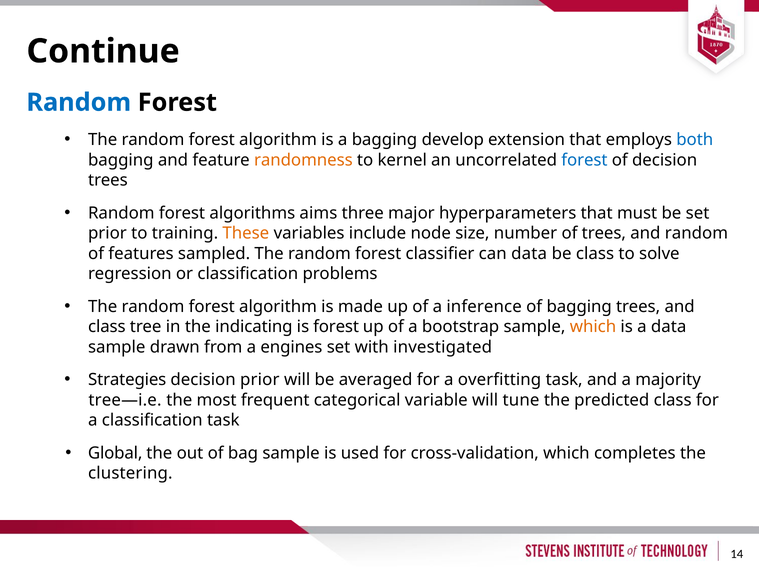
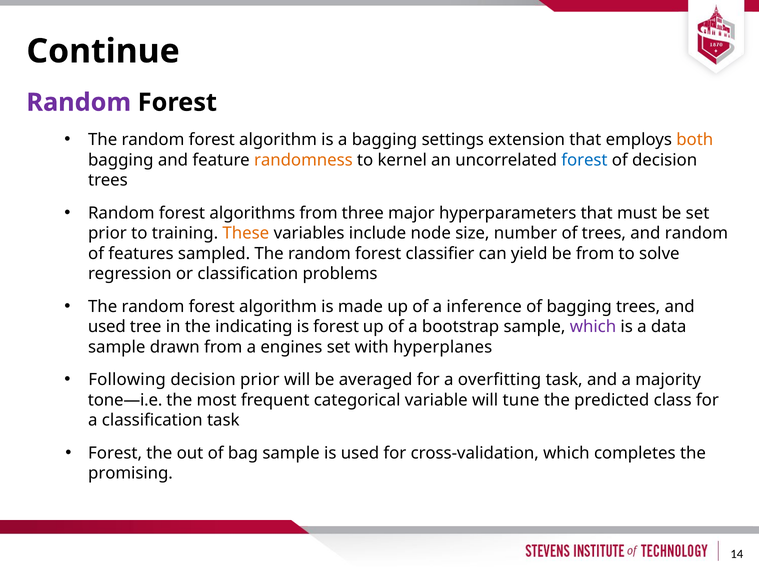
Random at (79, 102) colour: blue -> purple
develop: develop -> settings
both colour: blue -> orange
algorithms aims: aims -> from
can data: data -> yield
be class: class -> from
class at (107, 327): class -> used
which at (593, 327) colour: orange -> purple
investigated: investigated -> hyperplanes
Strategies: Strategies -> Following
tree—i.e: tree—i.e -> tone—i.e
Global at (115, 453): Global -> Forest
clustering: clustering -> promising
